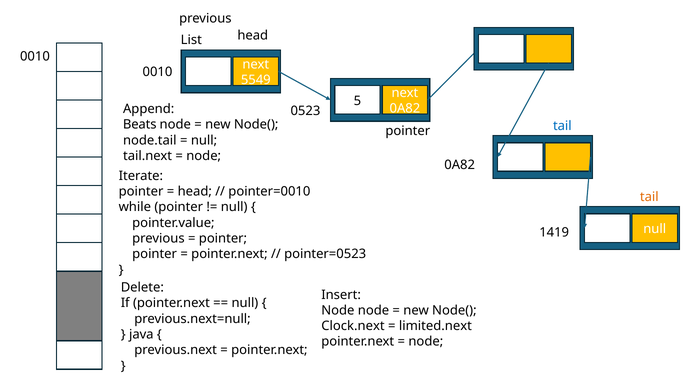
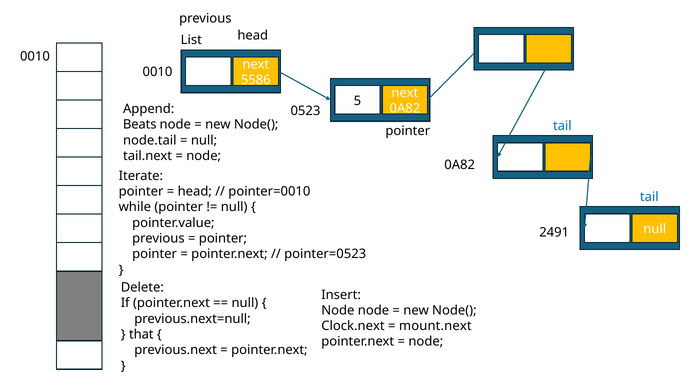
5549: 5549 -> 5586
tail at (649, 197) colour: orange -> blue
1419: 1419 -> 2491
limited.next: limited.next -> mount.next
java: java -> that
